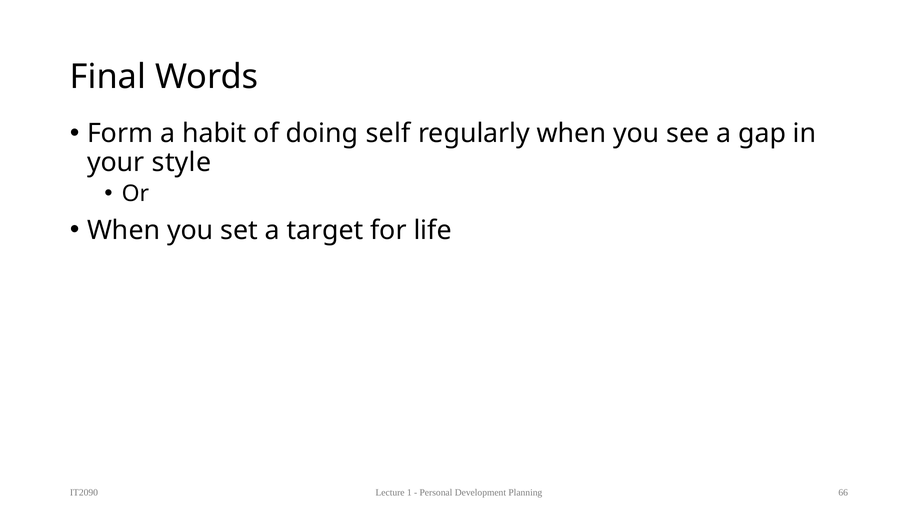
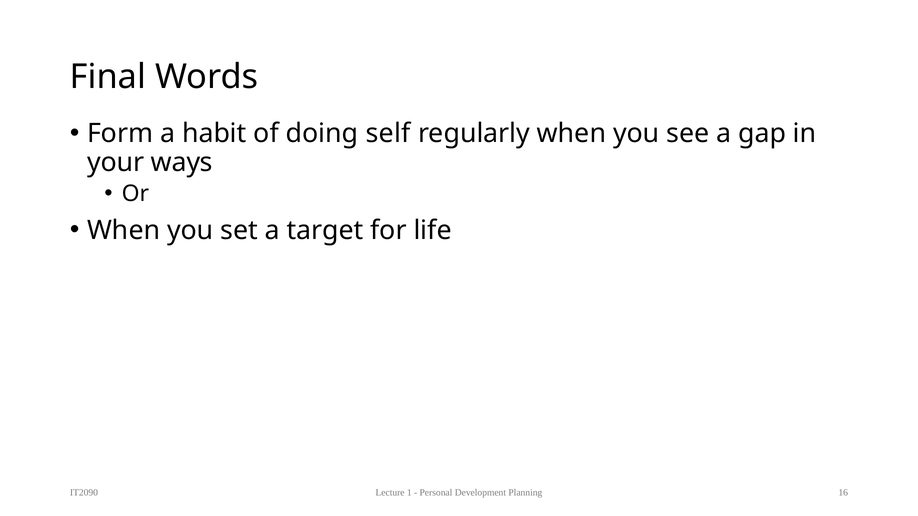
style: style -> ways
66: 66 -> 16
